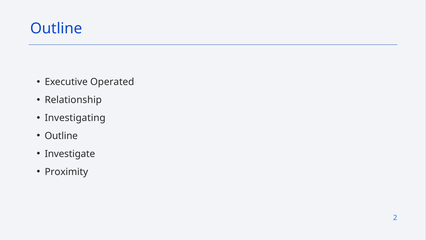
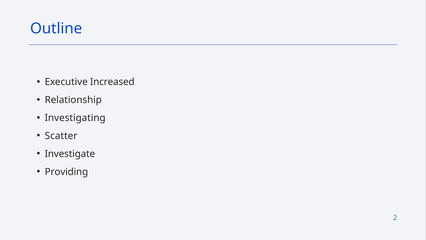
Operated: Operated -> Increased
Outline at (61, 136): Outline -> Scatter
Proximity: Proximity -> Providing
